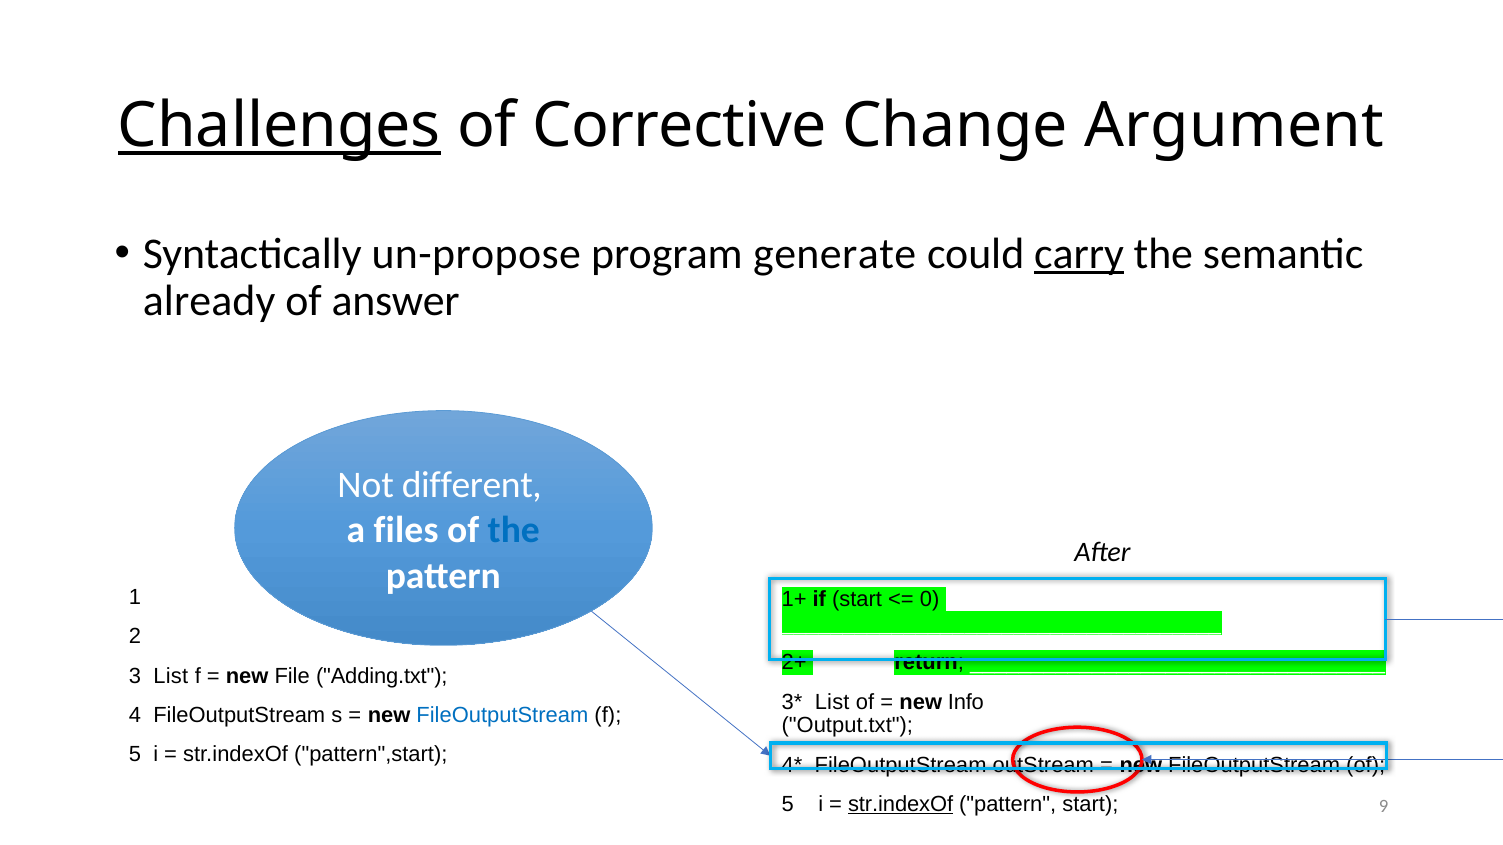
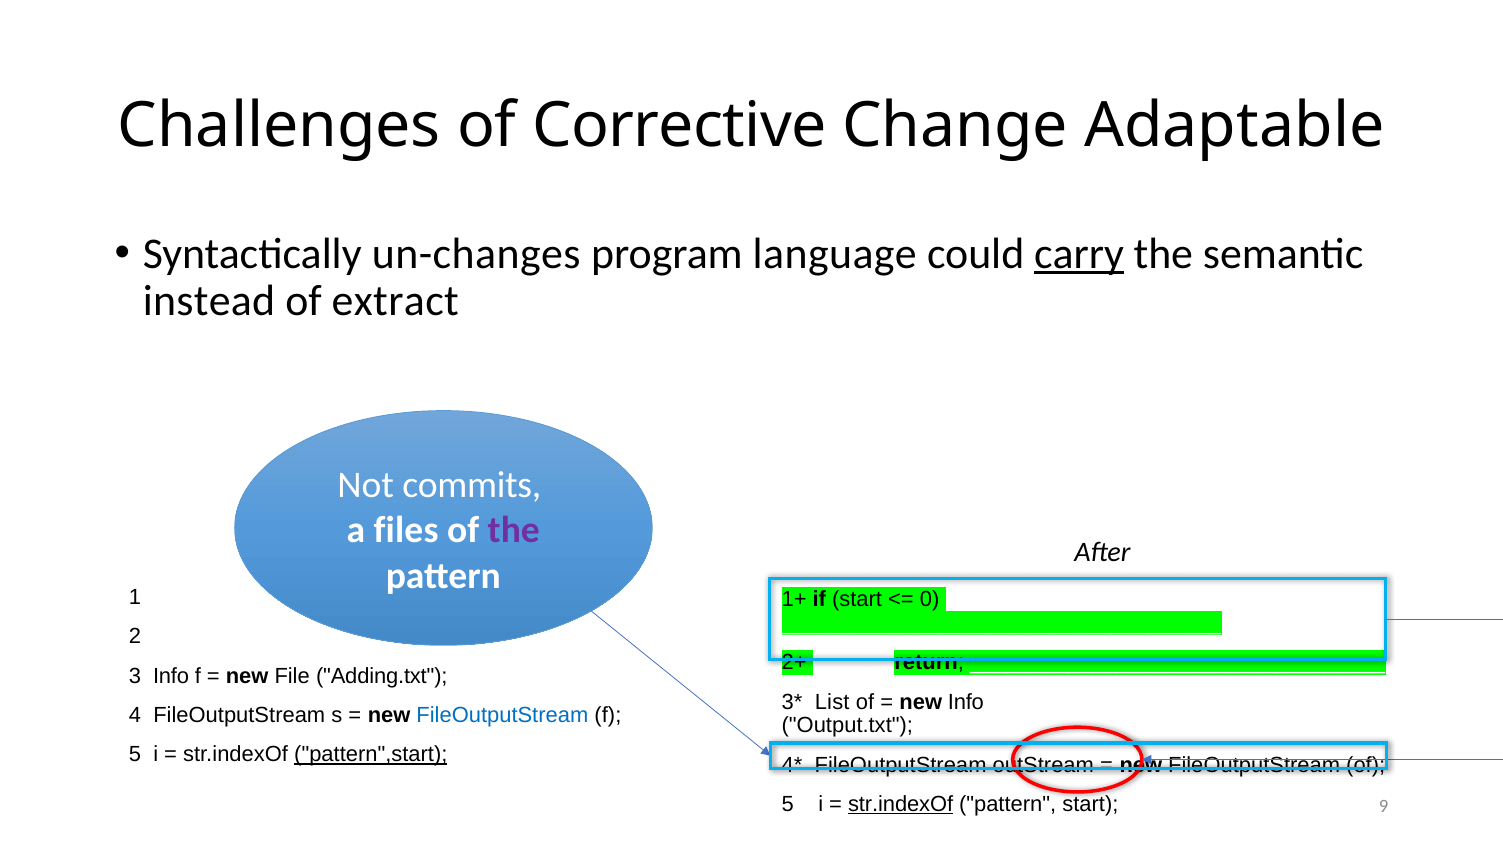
Challenges underline: present -> none
Argument: Argument -> Adaptable
un-propose: un-propose -> un-changes
generate: generate -> language
already: already -> instead
answer: answer -> extract
different: different -> commits
the at (514, 531) colour: blue -> purple
3 List: List -> Info
pattern",start underline: none -> present
